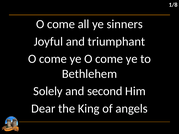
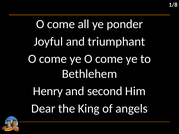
sinners: sinners -> ponder
Solely: Solely -> Henry
